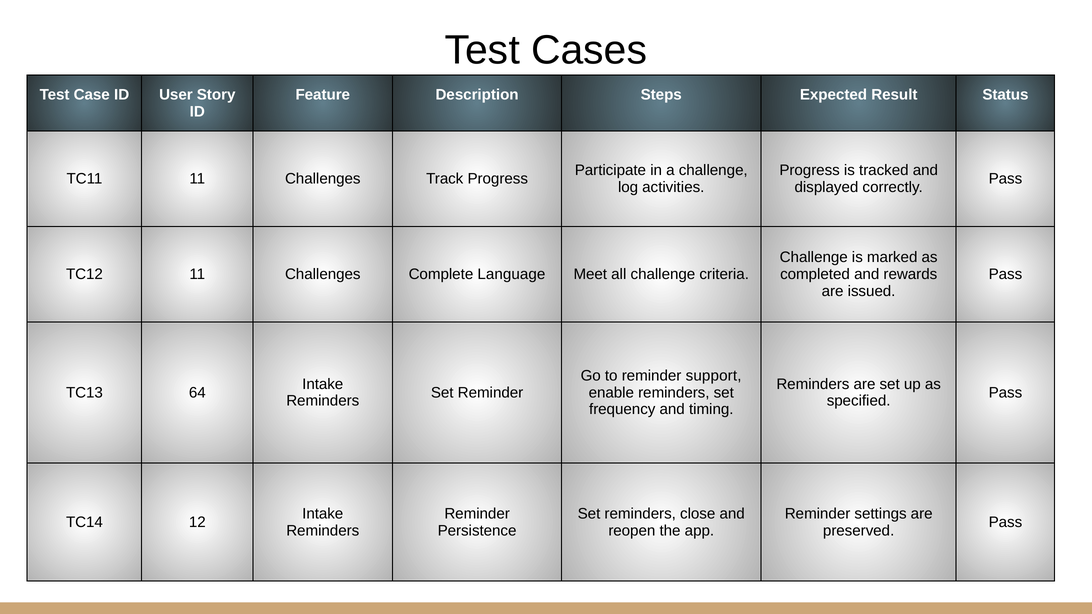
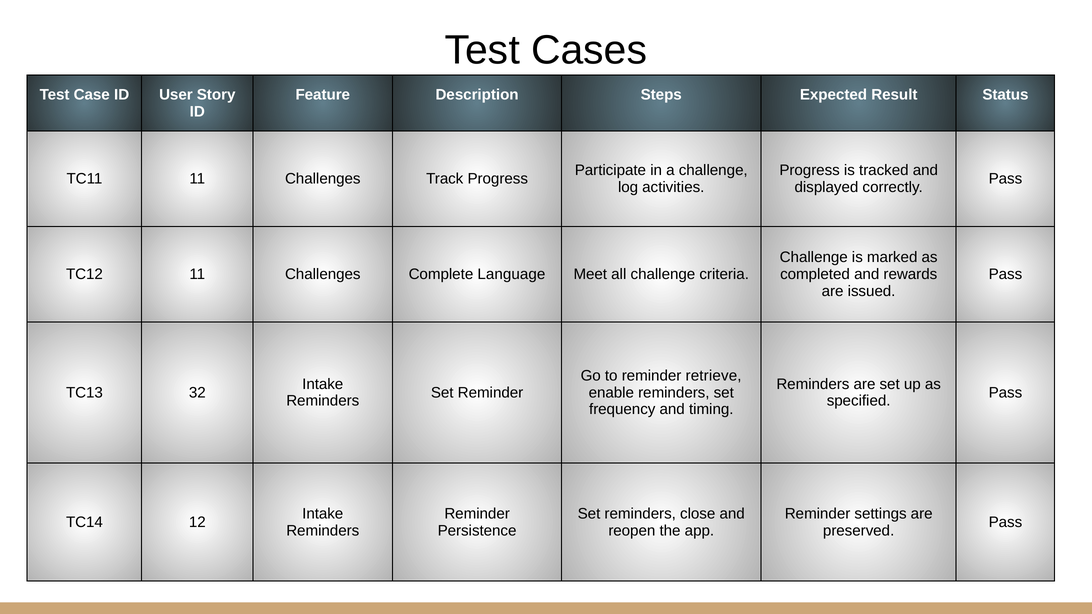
support: support -> retrieve
64: 64 -> 32
